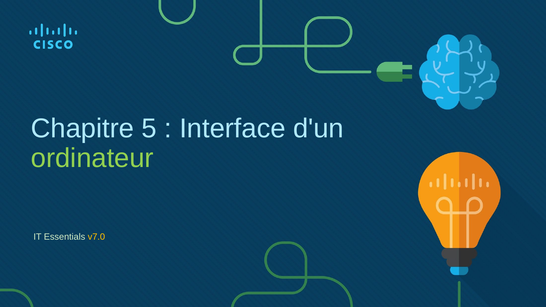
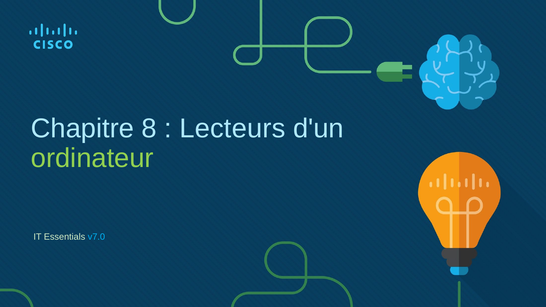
5: 5 -> 8
Interface: Interface -> Lecteurs
v7.0 colour: yellow -> light blue
